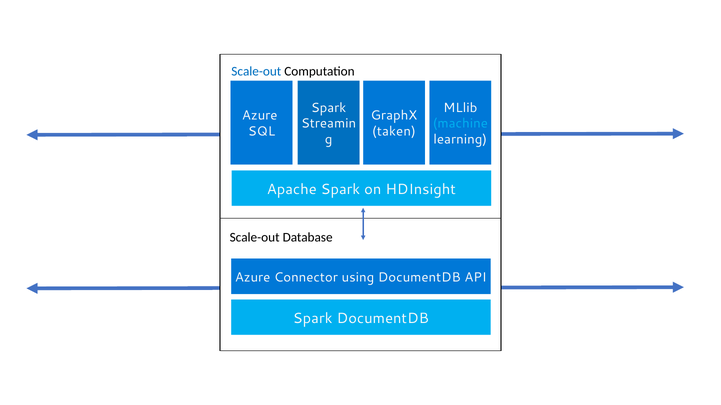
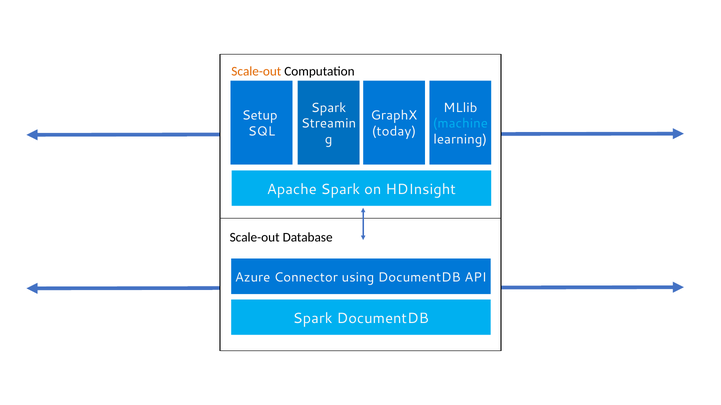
Scale-out at (256, 72) colour: blue -> orange
Azure at (260, 116): Azure -> Setup
taken: taken -> today
